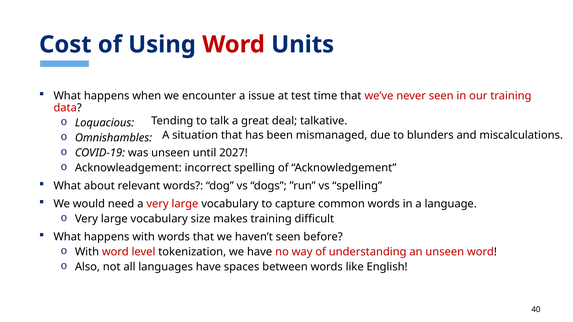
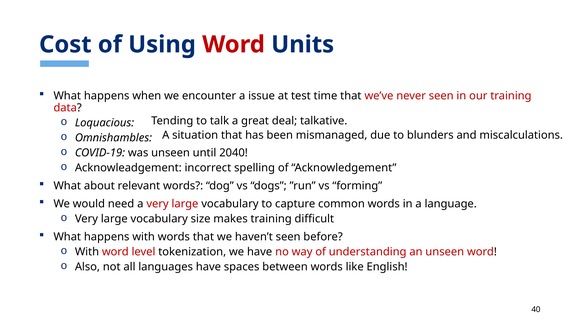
2027: 2027 -> 2040
vs spelling: spelling -> forming
